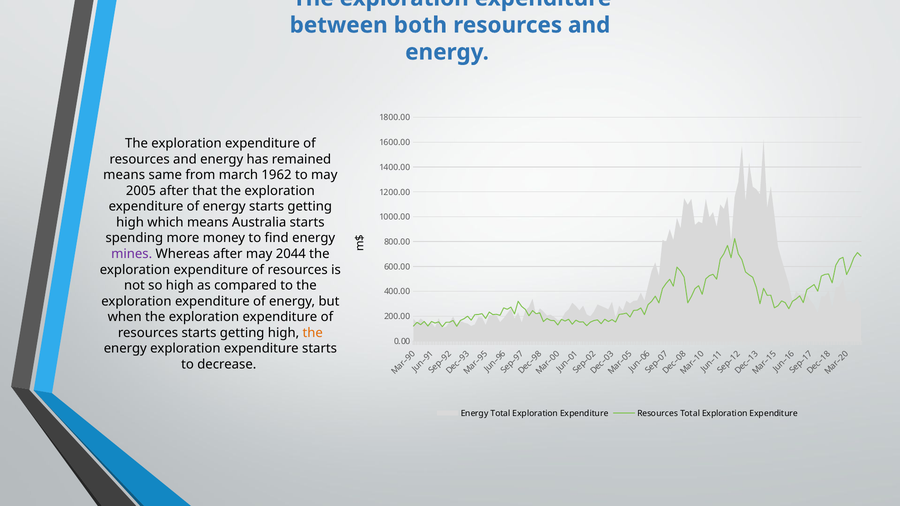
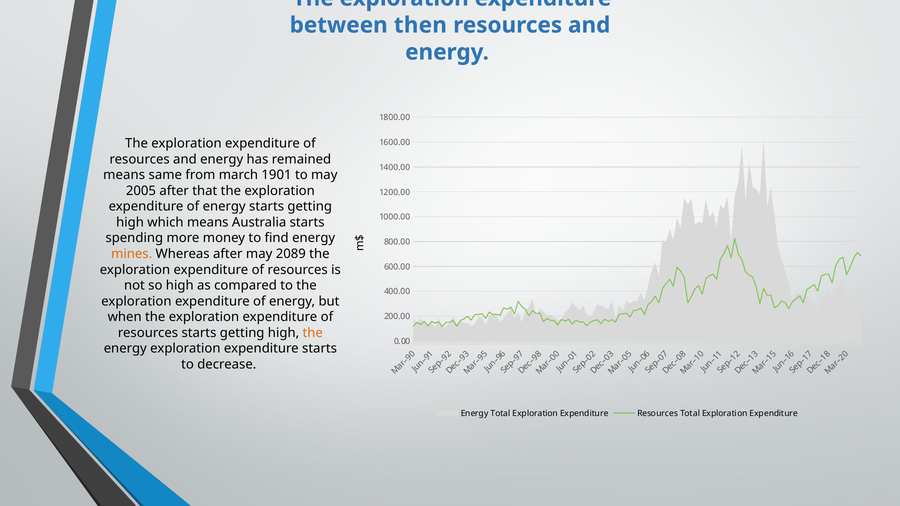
both: both -> then
1962: 1962 -> 1901
mines colour: purple -> orange
2044: 2044 -> 2089
